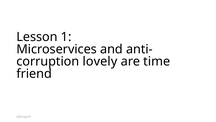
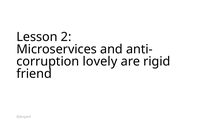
1: 1 -> 2
time: time -> rigid
